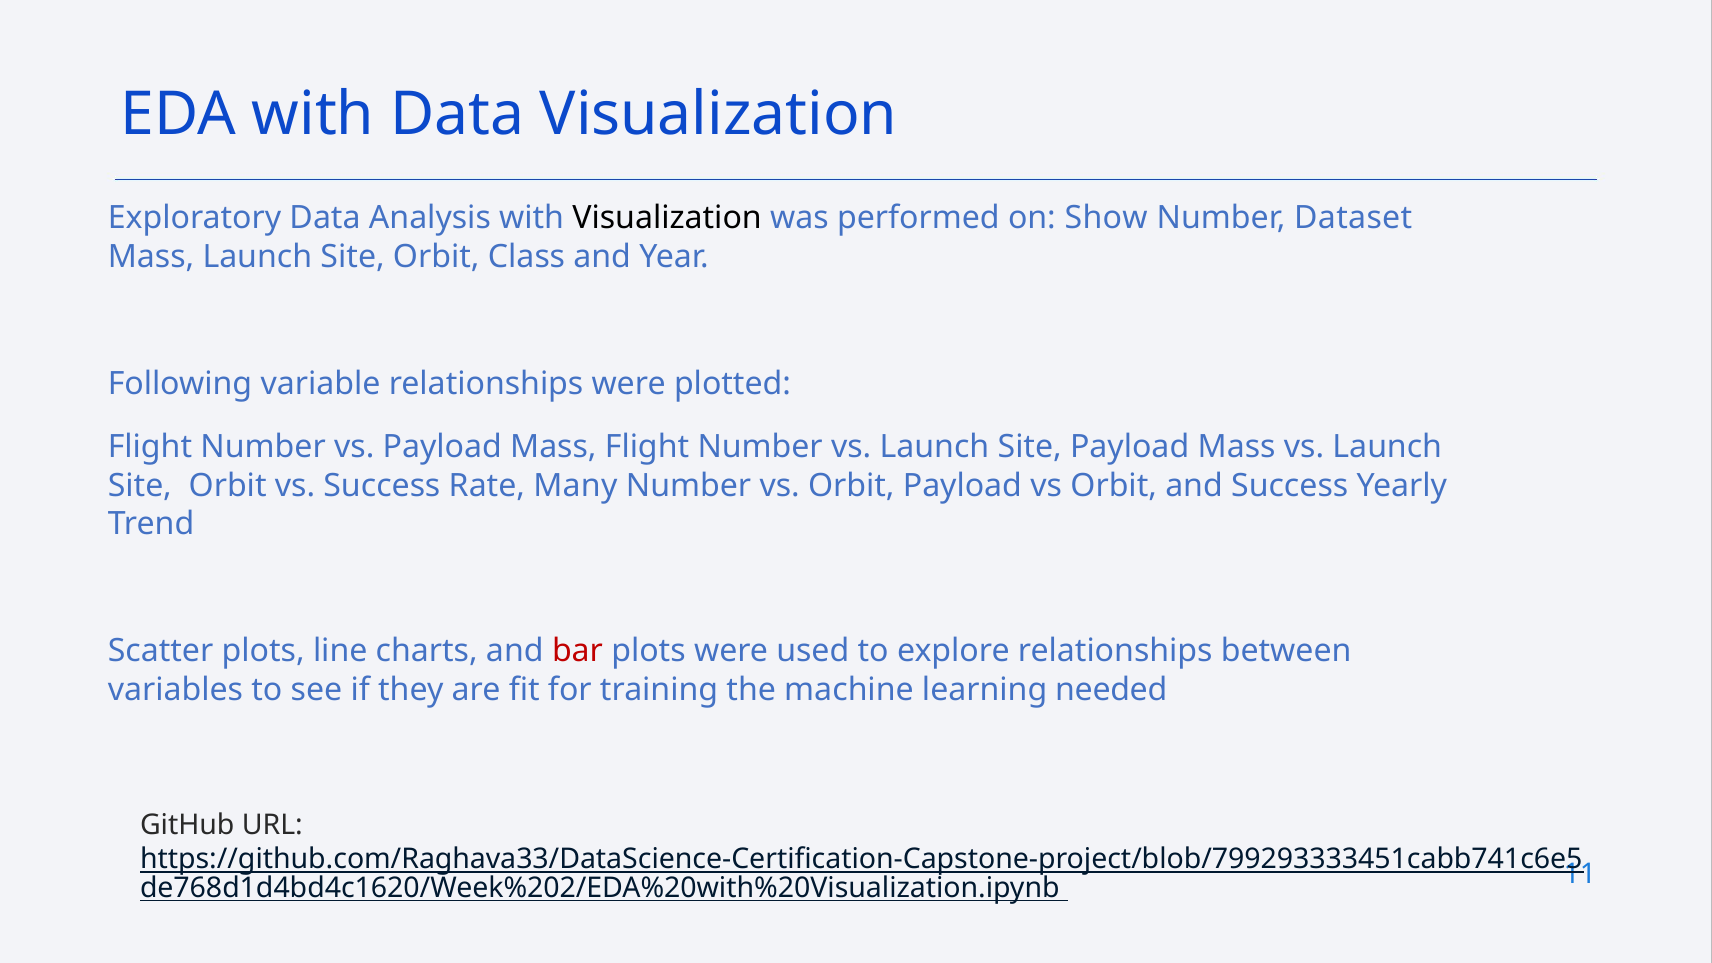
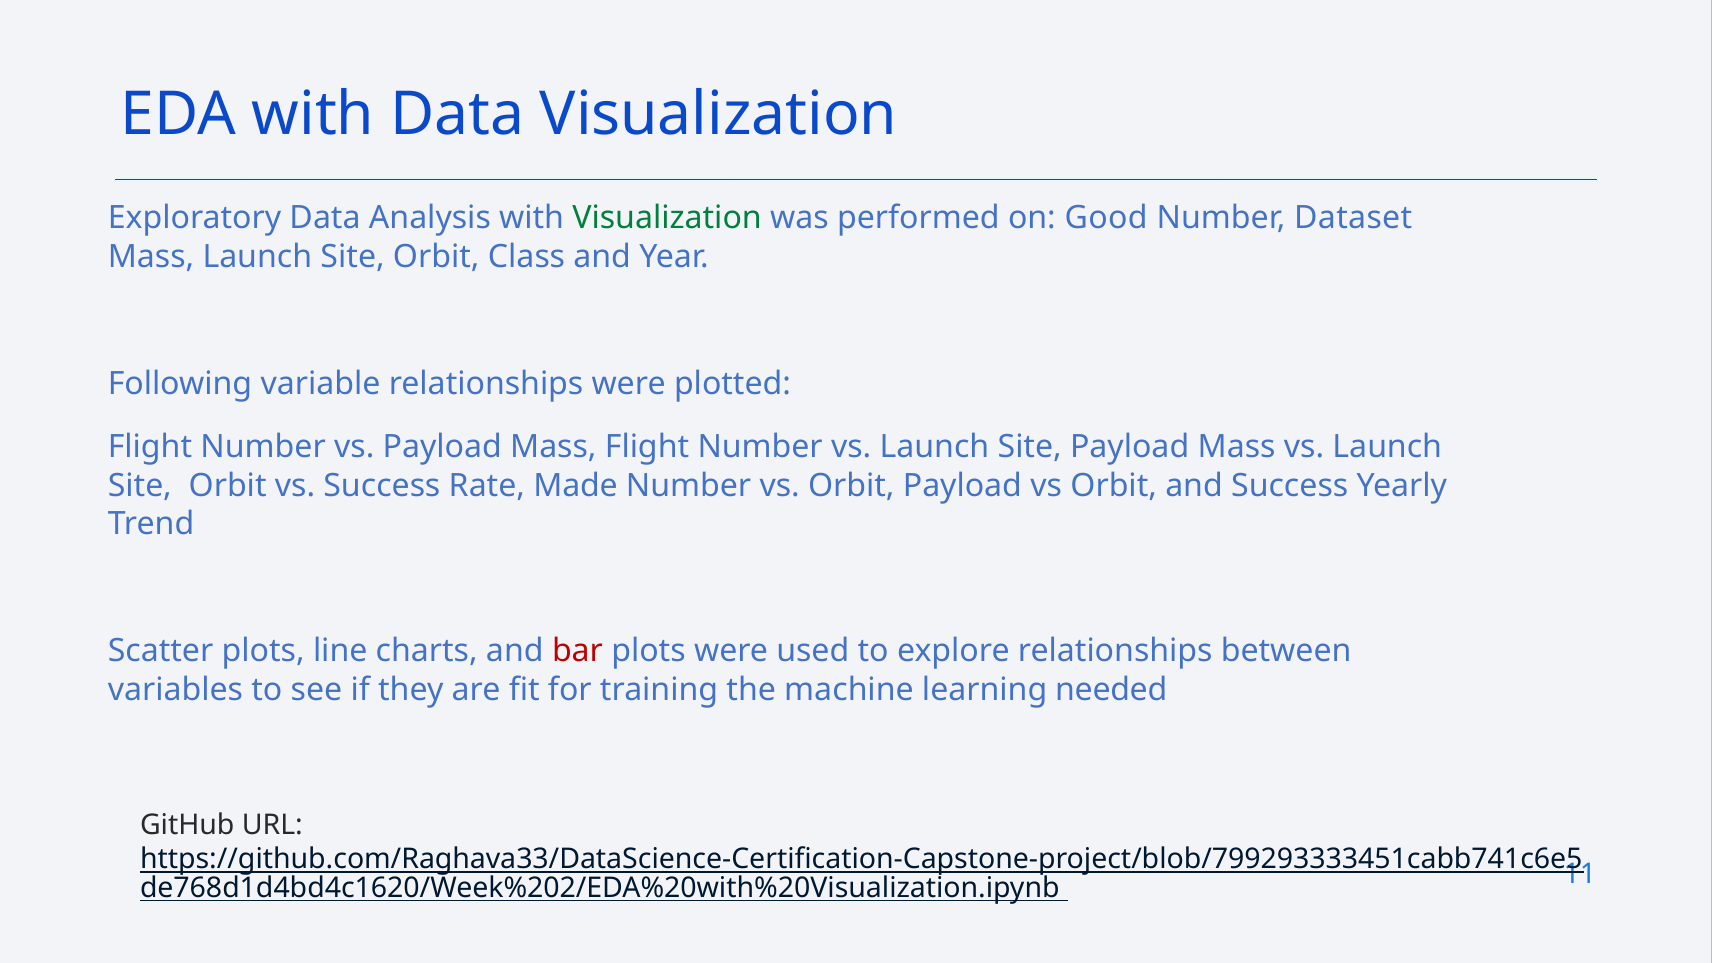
Visualization at (667, 218) colour: black -> green
Show: Show -> Good
Many: Many -> Made
